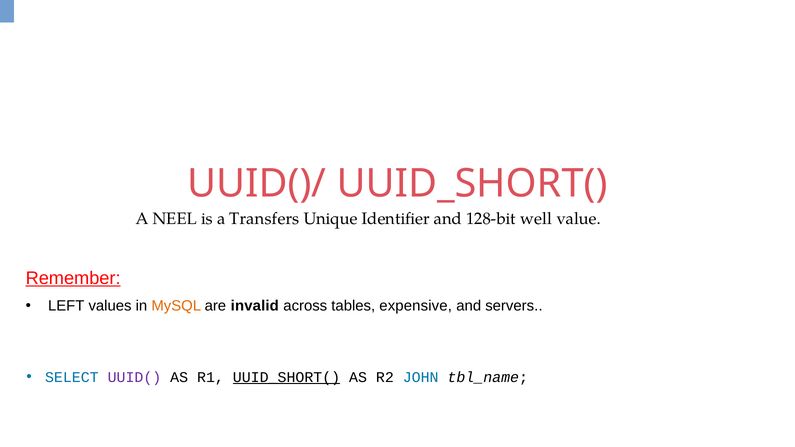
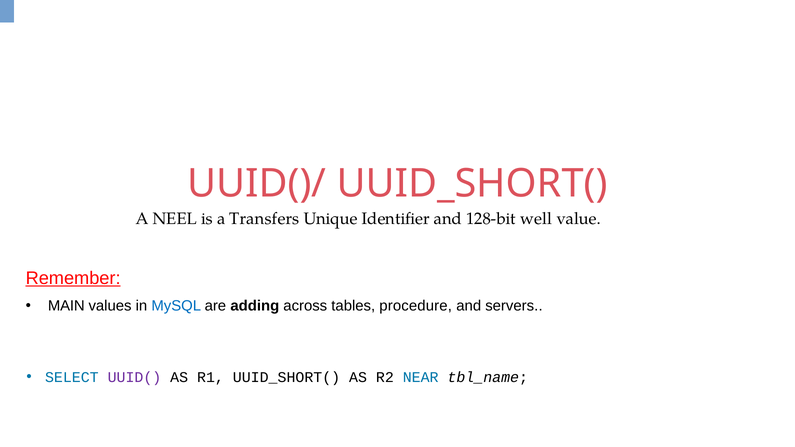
LEFT: LEFT -> MAIN
MySQL colour: orange -> blue
invalid: invalid -> adding
expensive: expensive -> procedure
UUID_SHORT( at (287, 377) underline: present -> none
JOHN: JOHN -> NEAR
